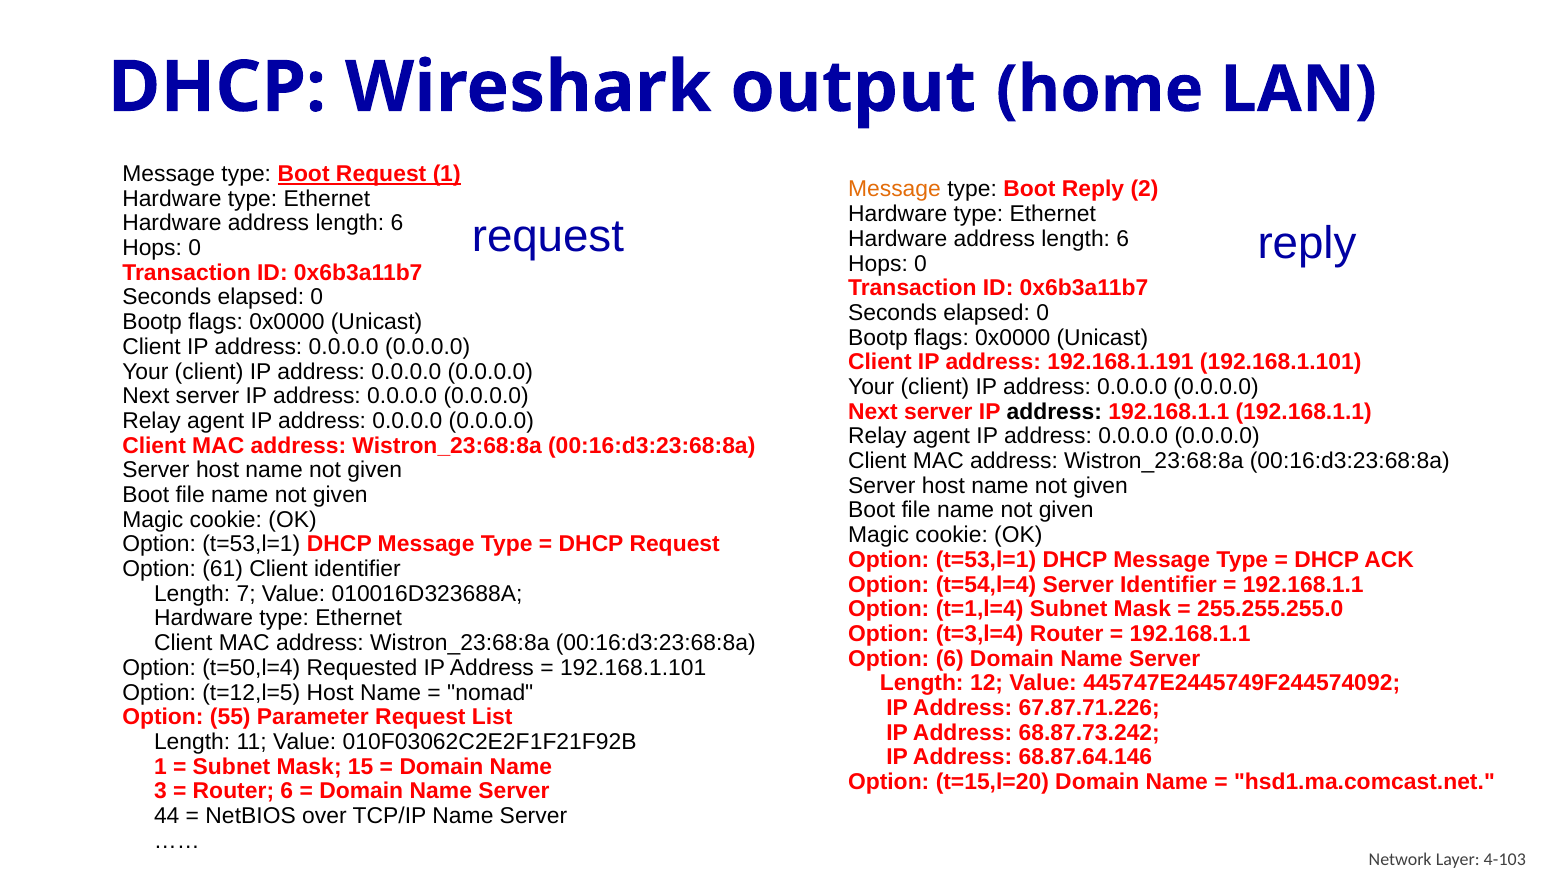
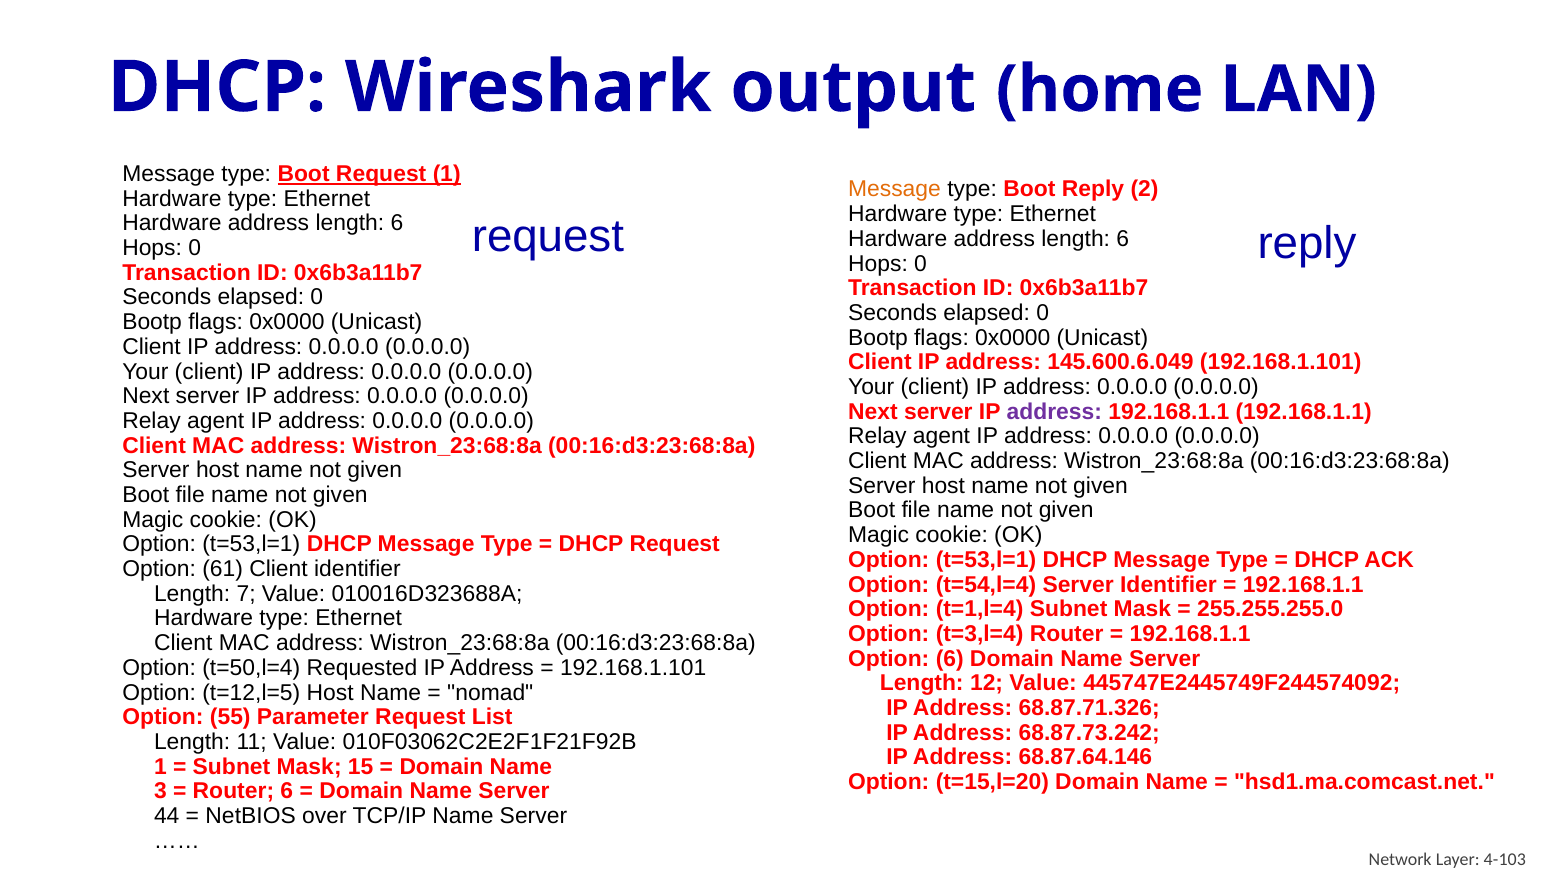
192.168.1.191: 192.168.1.191 -> 145.600.6.049
address at (1054, 412) colour: black -> purple
67.87.71.226: 67.87.71.226 -> 68.87.71.326
